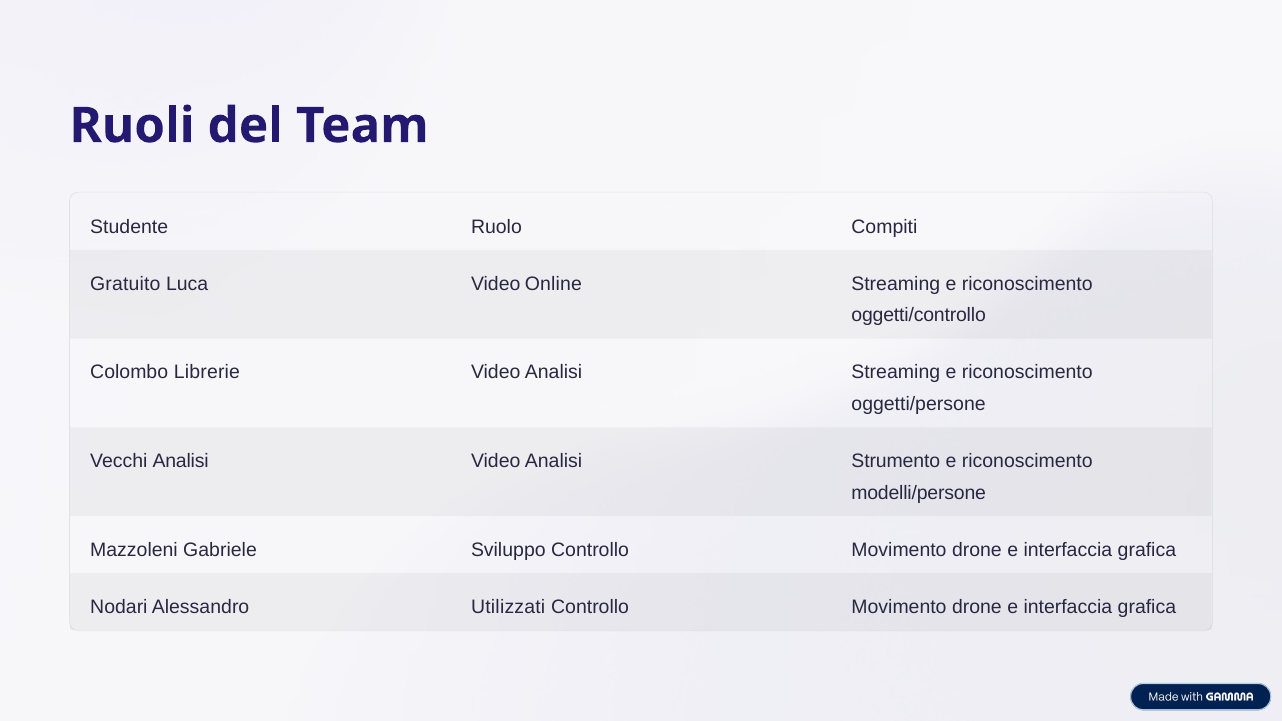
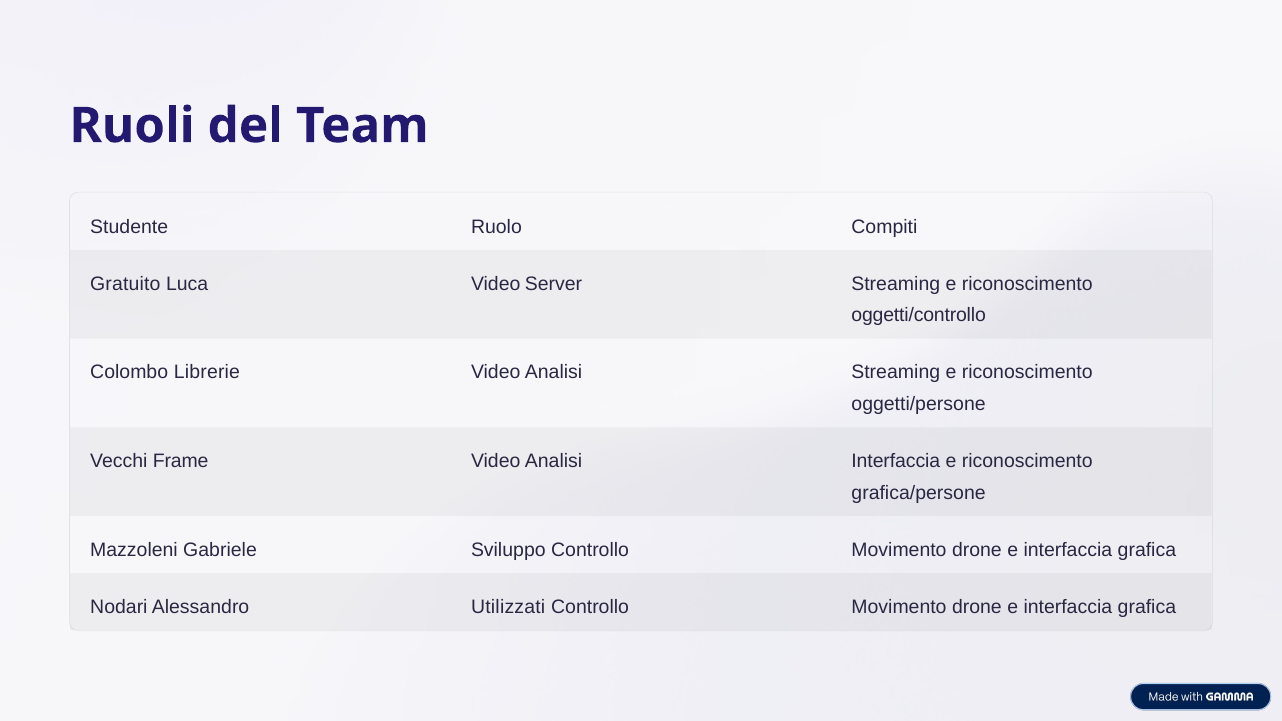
Online: Online -> Server
Vecchi Analisi: Analisi -> Frame
Analisi Strumento: Strumento -> Interfaccia
modelli/persone: modelli/persone -> grafica/persone
